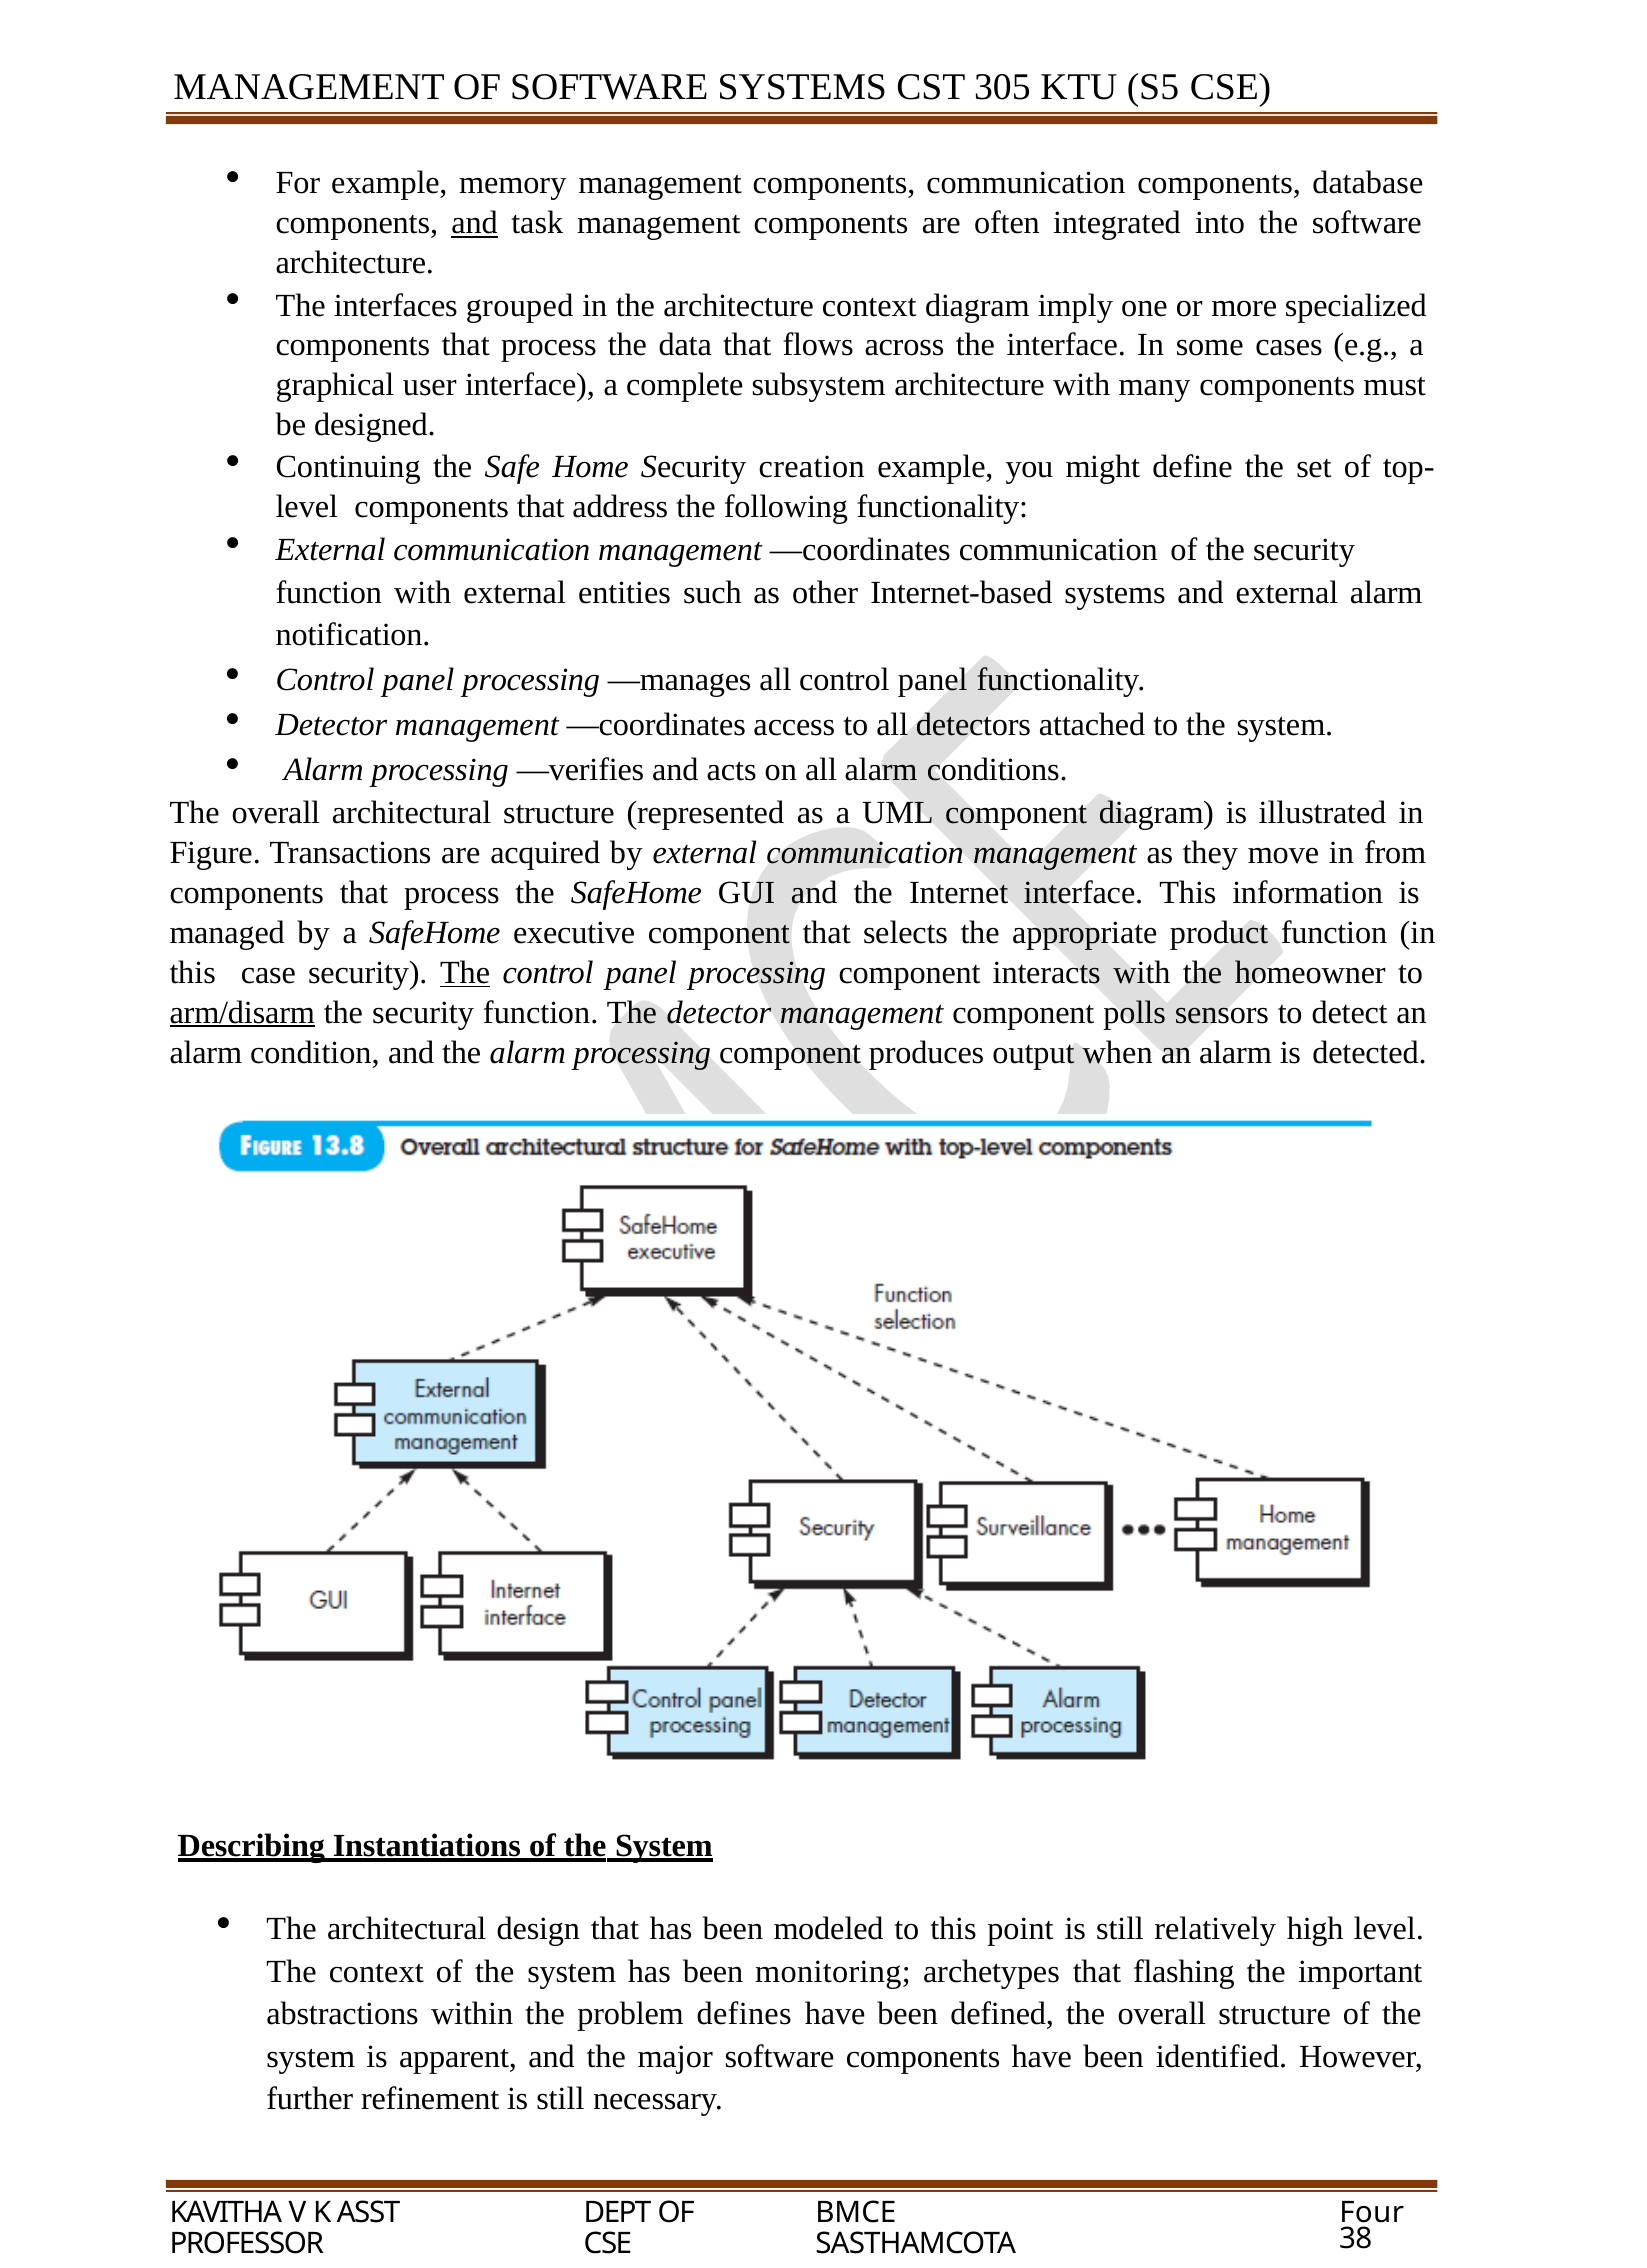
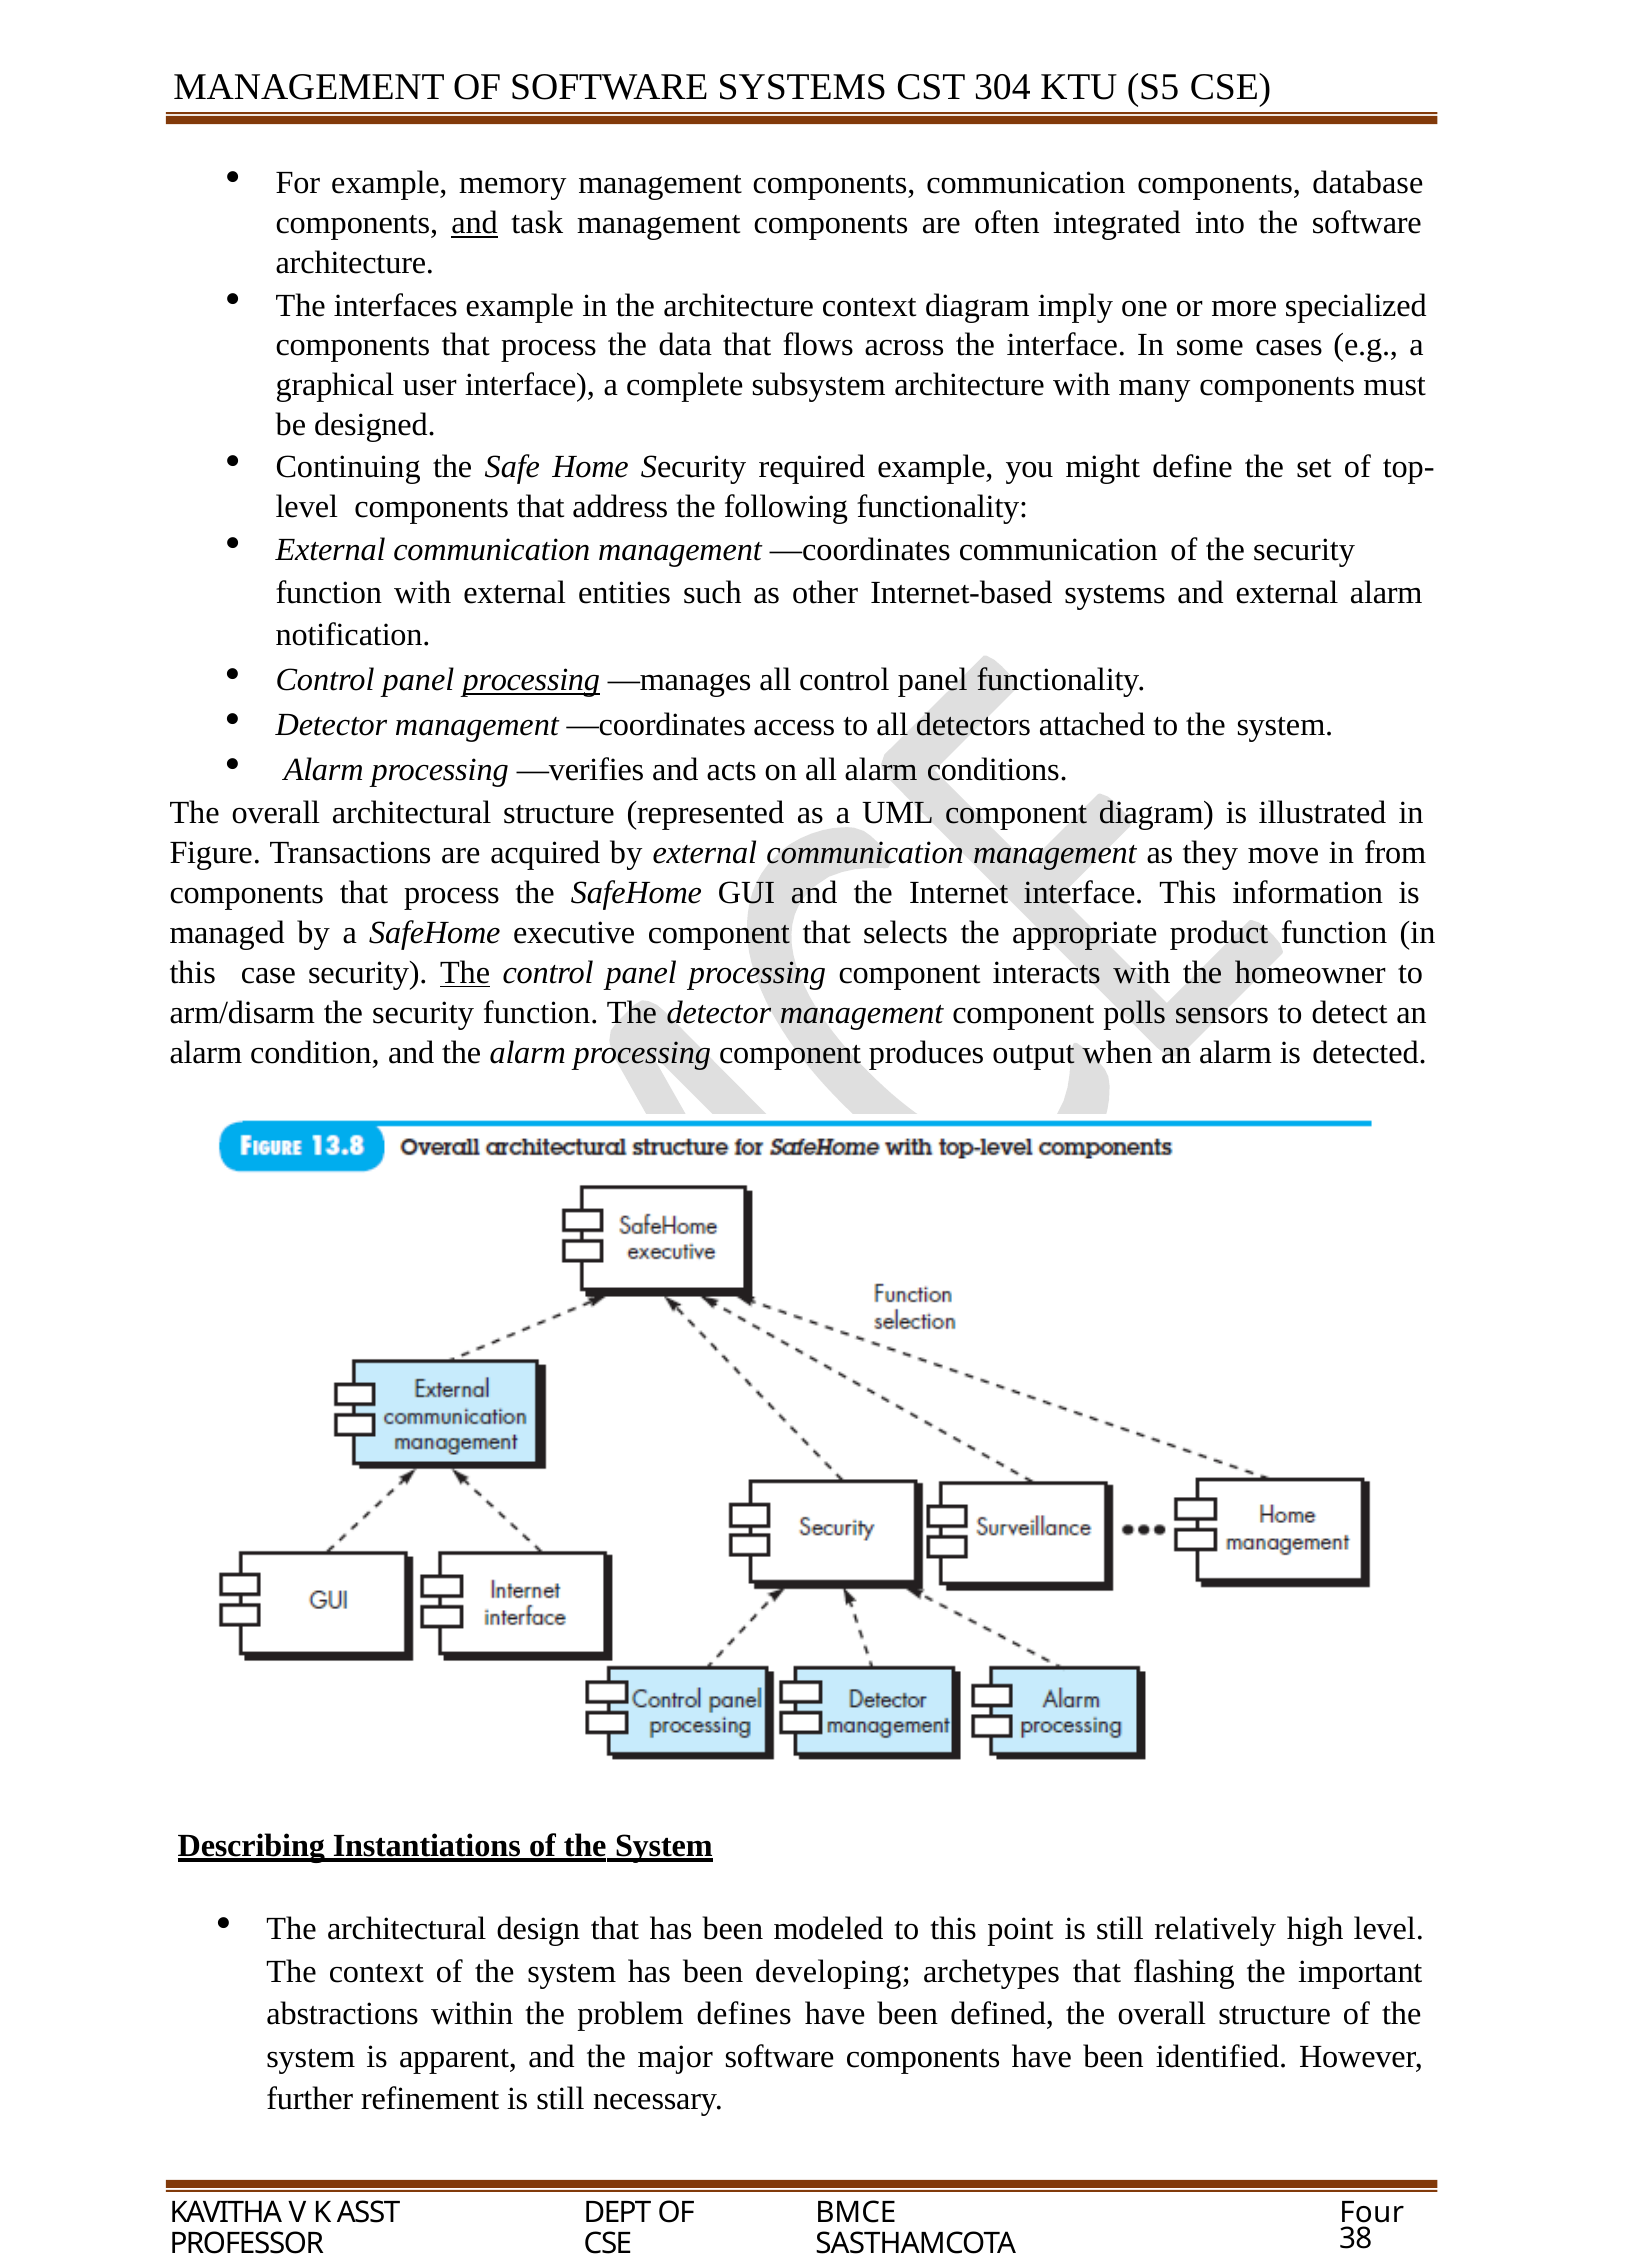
305: 305 -> 304
interfaces grouped: grouped -> example
creation: creation -> required
processing at (531, 680) underline: none -> present
arm/disarm underline: present -> none
monitoring: monitoring -> developing
